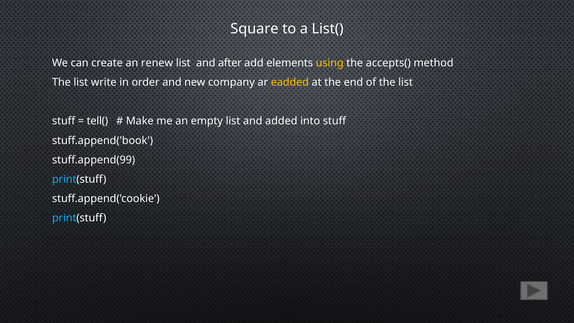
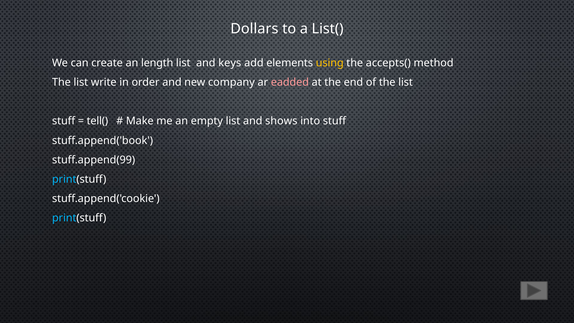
Square: Square -> Dollars
renew: renew -> length
after: after -> keys
eadded colour: yellow -> pink
added: added -> shows
